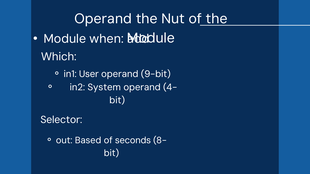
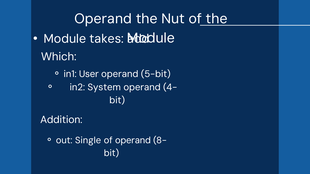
when: when -> takes
9-bit: 9-bit -> 5-bit
Selector: Selector -> Addition
Based: Based -> Single
of seconds: seconds -> operand
